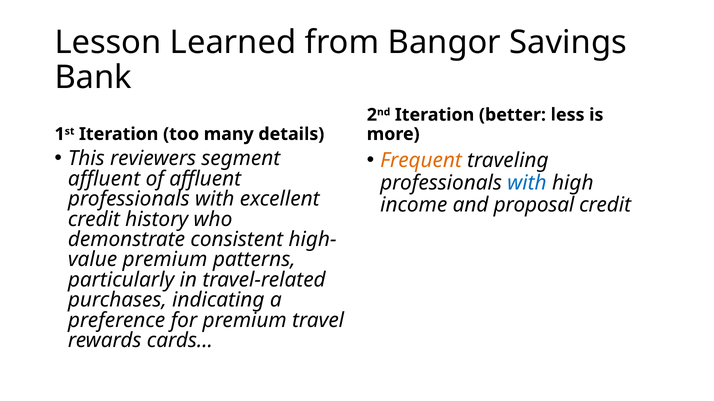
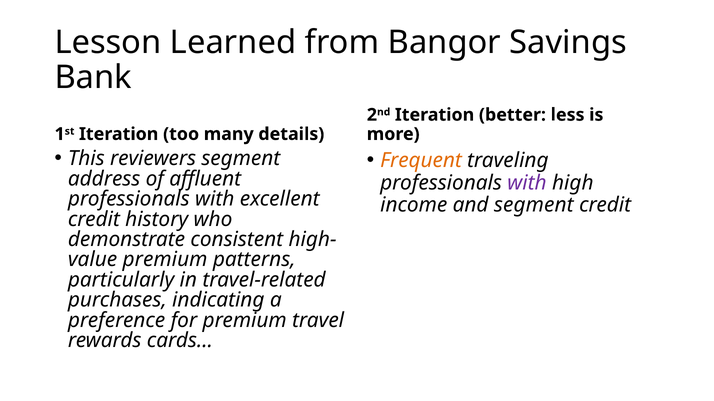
affluent at (104, 179): affluent -> address
with at (527, 183) colour: blue -> purple
and proposal: proposal -> segment
